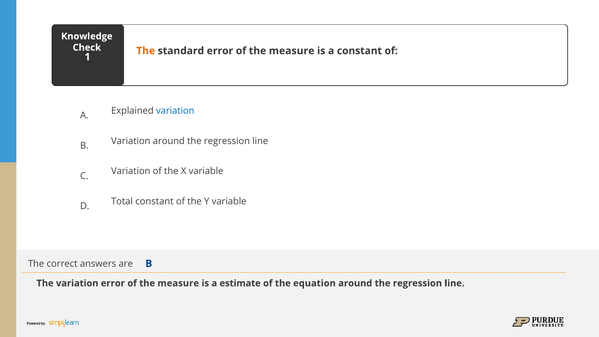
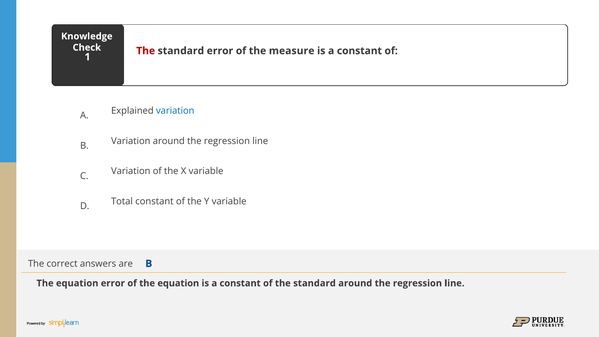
The at (146, 51) colour: orange -> red
variation at (77, 283): variation -> equation
measure at (178, 283): measure -> equation
estimate at (240, 283): estimate -> constant
of the equation: equation -> standard
